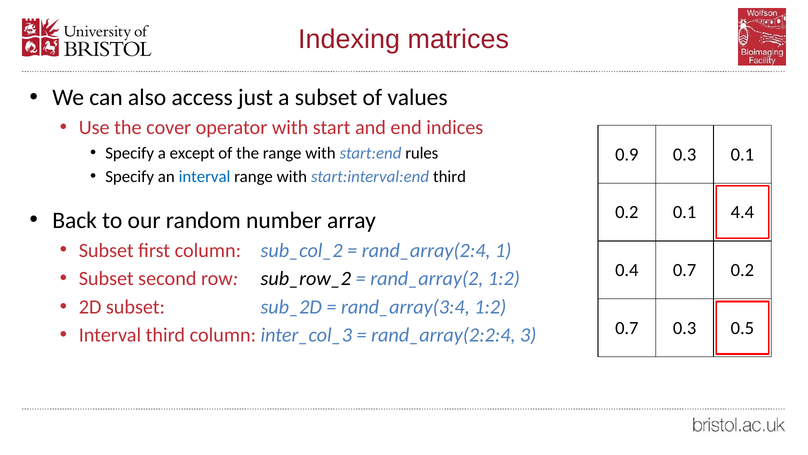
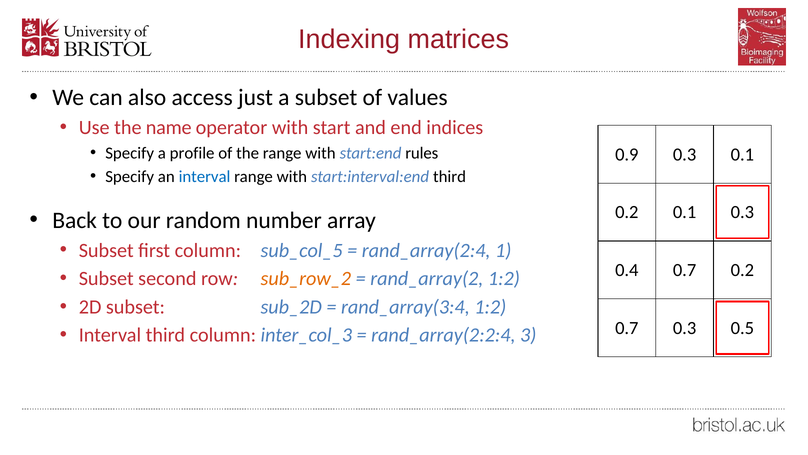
cover: cover -> name
except: except -> profile
0.1 4.4: 4.4 -> 0.3
sub_col_2: sub_col_2 -> sub_col_5
sub_row_2 colour: black -> orange
